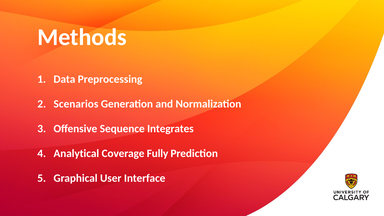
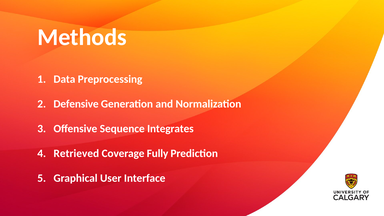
Scenarios: Scenarios -> Defensive
Analytical: Analytical -> Retrieved
